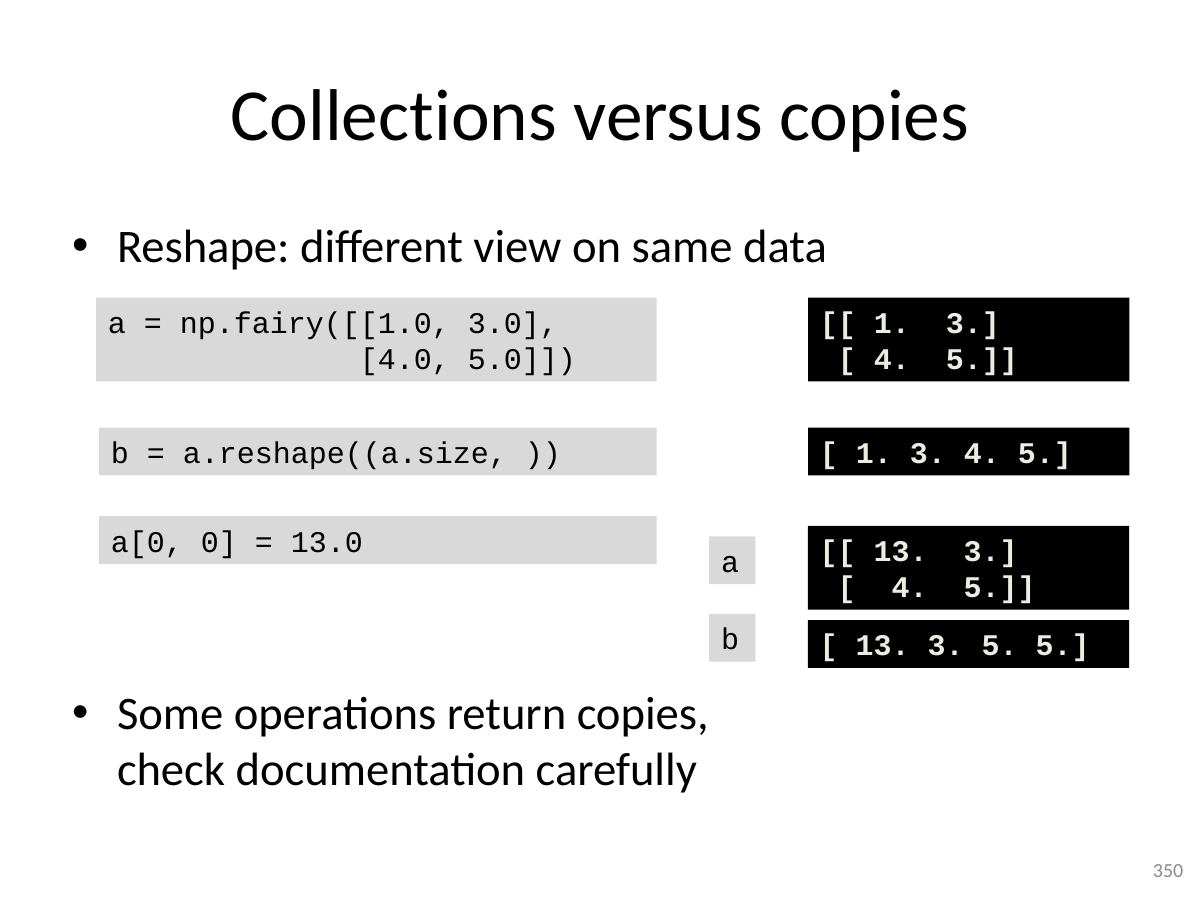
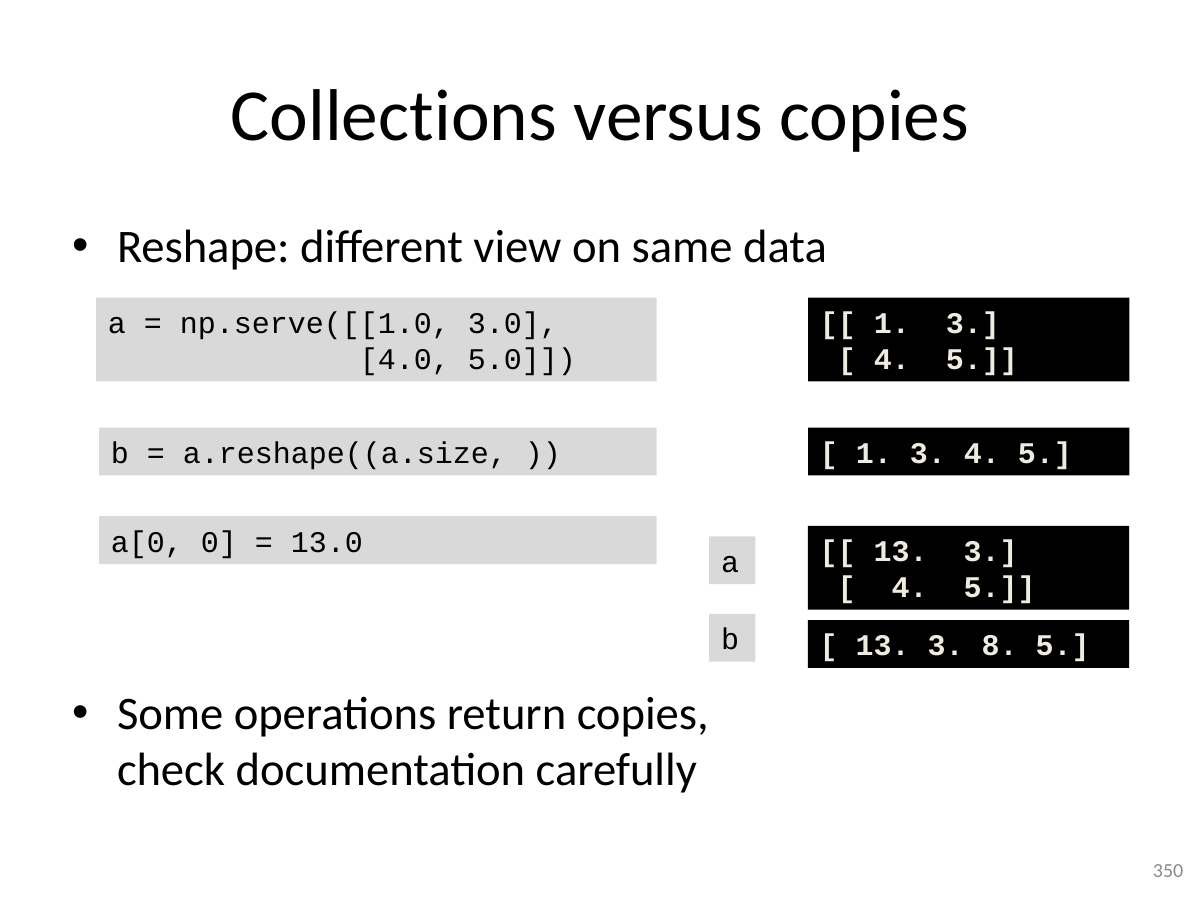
np.fairy([[1.0: np.fairy([[1.0 -> np.serve([[1.0
3 5: 5 -> 8
